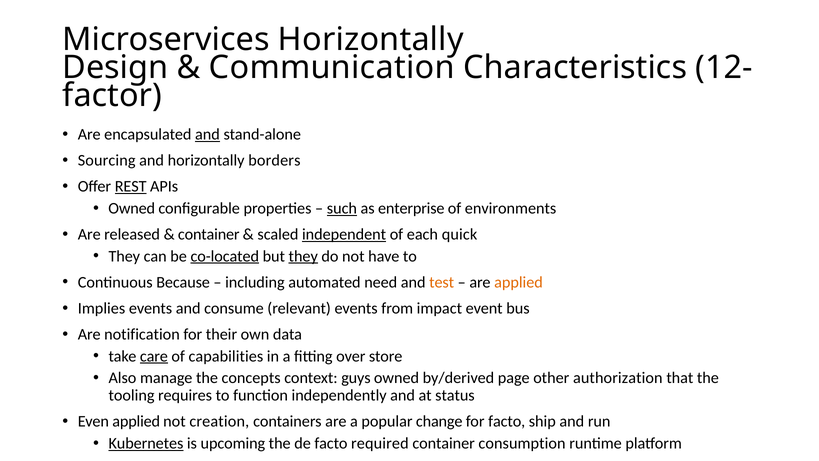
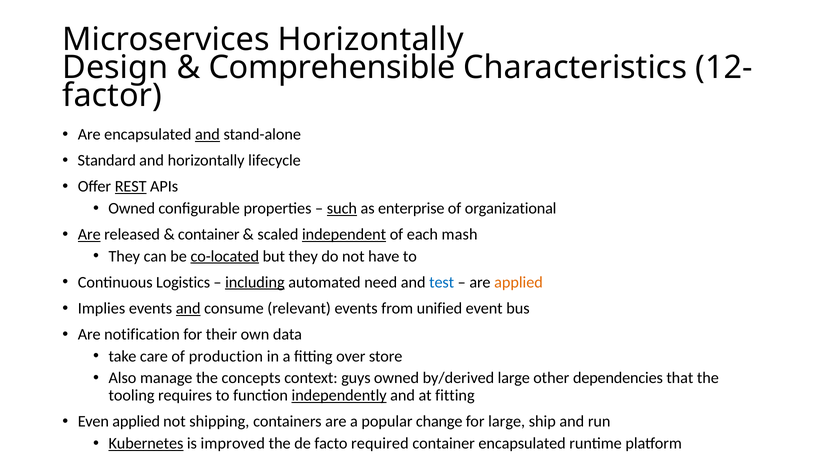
Communication: Communication -> Comprehensible
Sourcing: Sourcing -> Standard
borders: borders -> lifecycle
environments: environments -> organizational
Are at (89, 234) underline: none -> present
quick: quick -> mash
they at (303, 256) underline: present -> none
Because: Because -> Logistics
including underline: none -> present
test colour: orange -> blue
and at (188, 308) underline: none -> present
impact: impact -> unified
care underline: present -> none
capabilities: capabilities -> production
by/derived page: page -> large
authorization: authorization -> dependencies
independently underline: none -> present
at status: status -> fitting
creation: creation -> shipping
for facto: facto -> large
upcoming: upcoming -> improved
container consumption: consumption -> encapsulated
